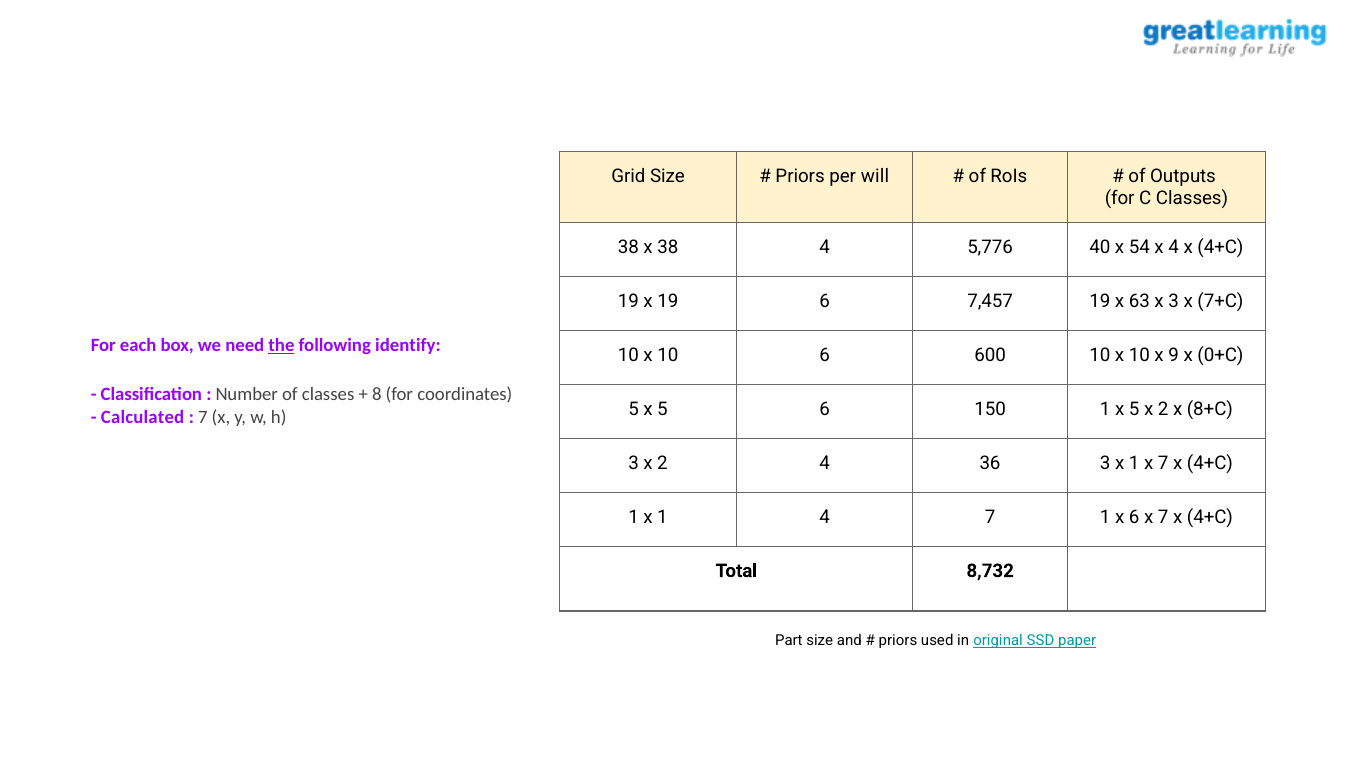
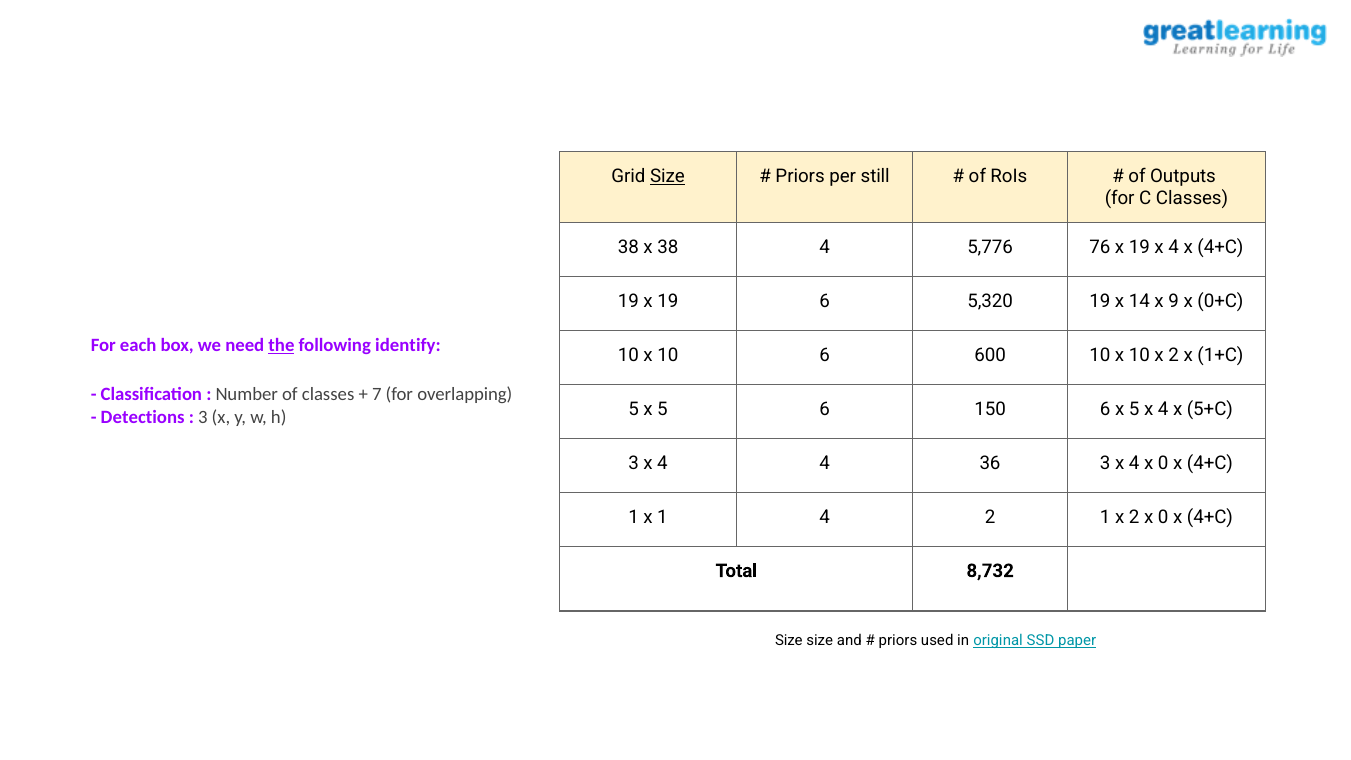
Size at (668, 176) underline: none -> present
will: will -> still
40: 40 -> 76
54 at (1139, 247): 54 -> 19
7,457: 7,457 -> 5,320
63: 63 -> 14
x 3: 3 -> 9
7+C: 7+C -> 0+C
10 x 9: 9 -> 2
0+C: 0+C -> 1+C
8: 8 -> 7
coordinates: coordinates -> overlapping
150 1: 1 -> 6
5 x 2: 2 -> 4
8+C: 8+C -> 5+C
Calculated: Calculated -> Detections
7 at (203, 417): 7 -> 3
2 at (662, 463): 2 -> 4
36 3 x 1: 1 -> 4
7 at (1163, 463): 7 -> 0
4 7: 7 -> 2
1 x 6: 6 -> 2
7 at (1163, 517): 7 -> 0
Part at (789, 641): Part -> Size
